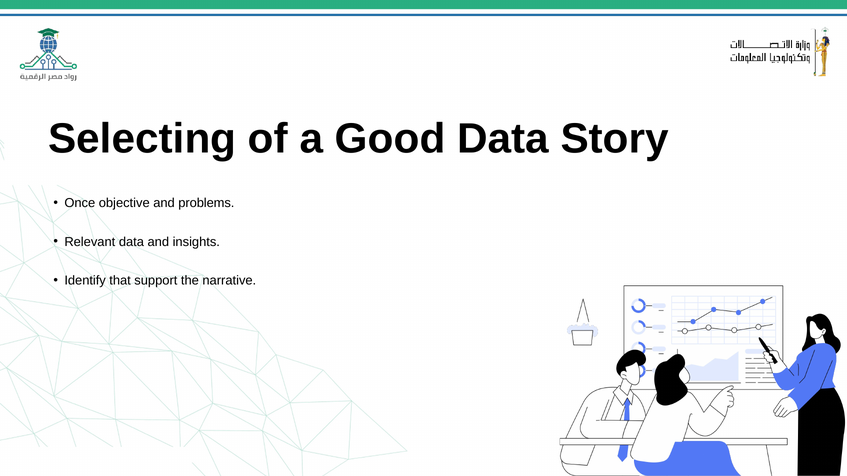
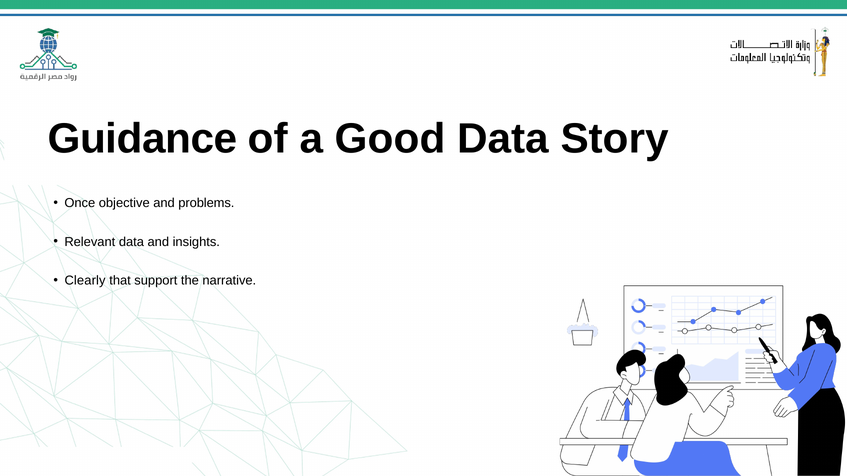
Selecting: Selecting -> Guidance
Identify: Identify -> Clearly
